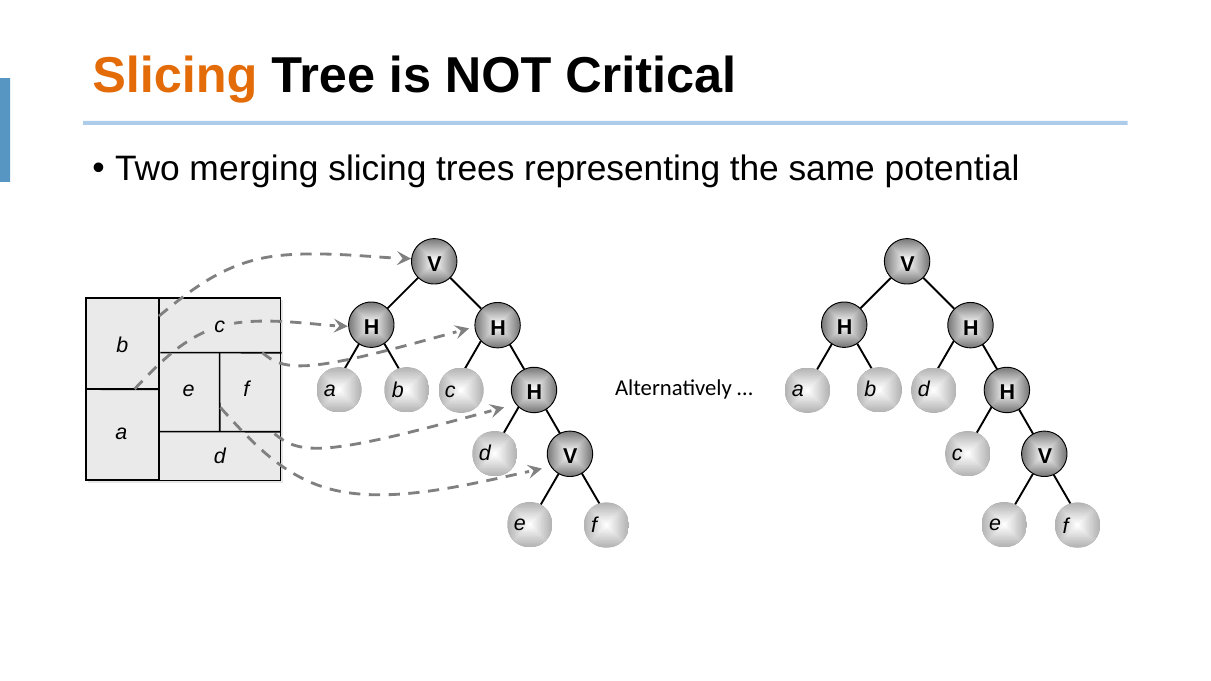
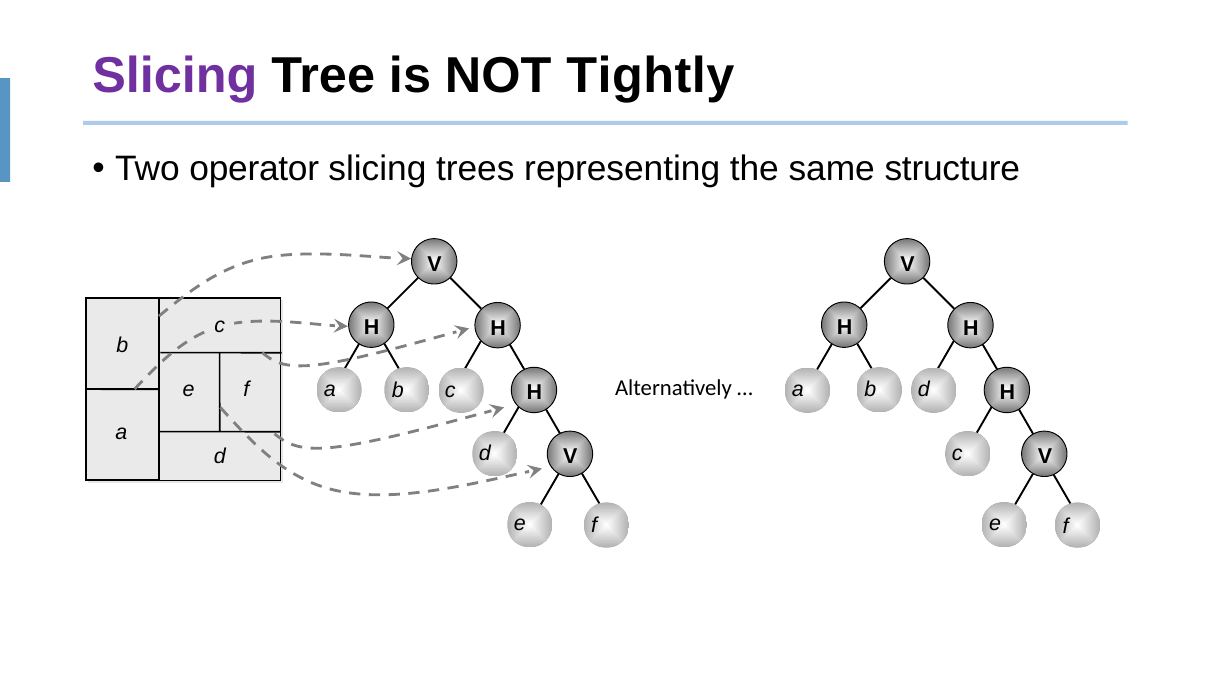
Slicing at (175, 75) colour: orange -> purple
Critical: Critical -> Tightly
merging: merging -> operator
potential: potential -> structure
